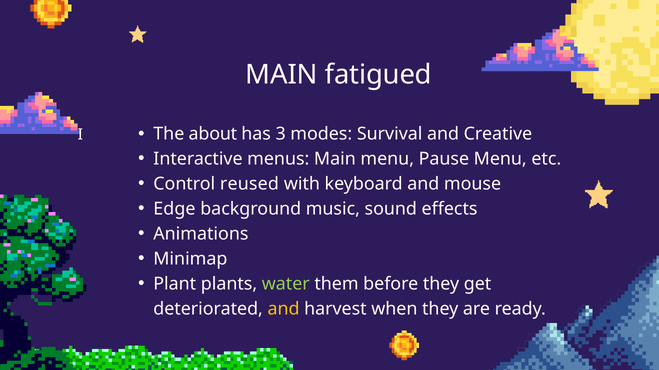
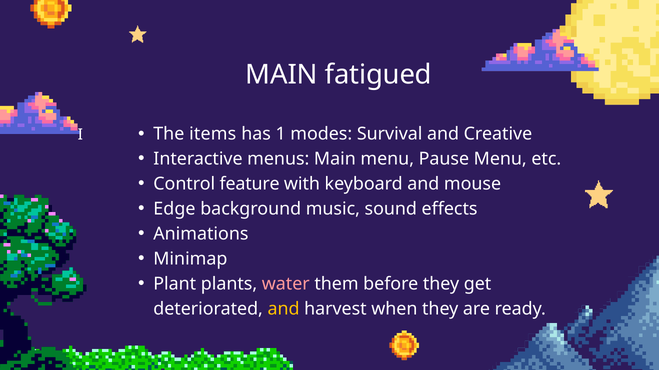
about: about -> items
3: 3 -> 1
reused: reused -> feature
water colour: light green -> pink
